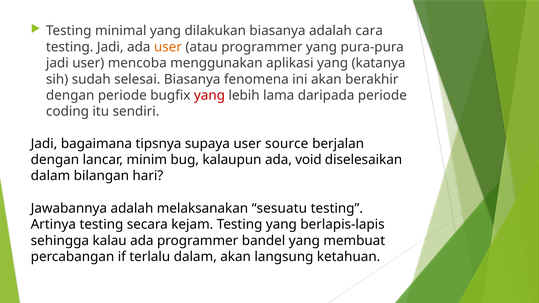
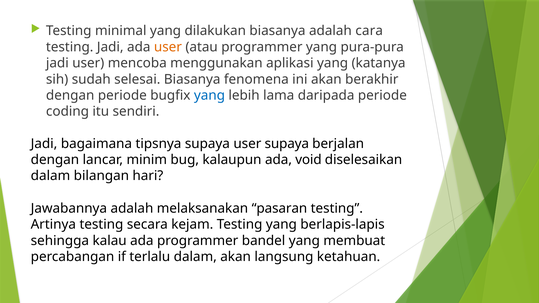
yang at (209, 95) colour: red -> blue
user source: source -> supaya
sesuatu: sesuatu -> pasaran
